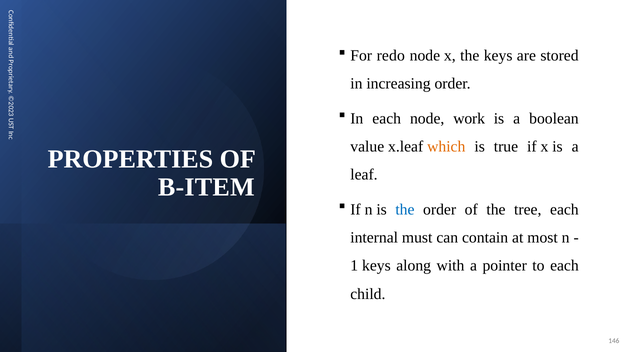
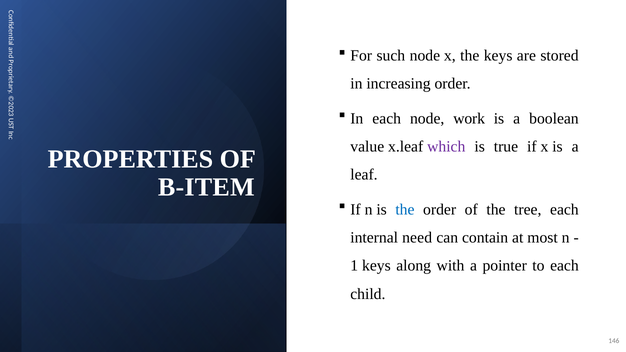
redo: redo -> such
which colour: orange -> purple
must: must -> need
